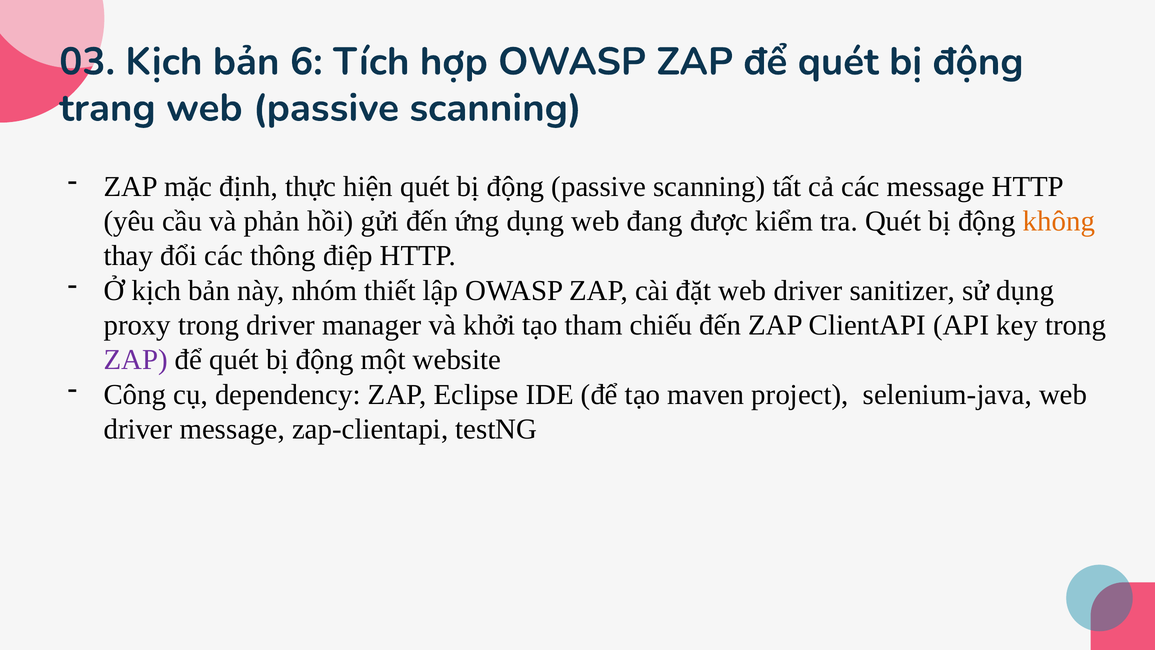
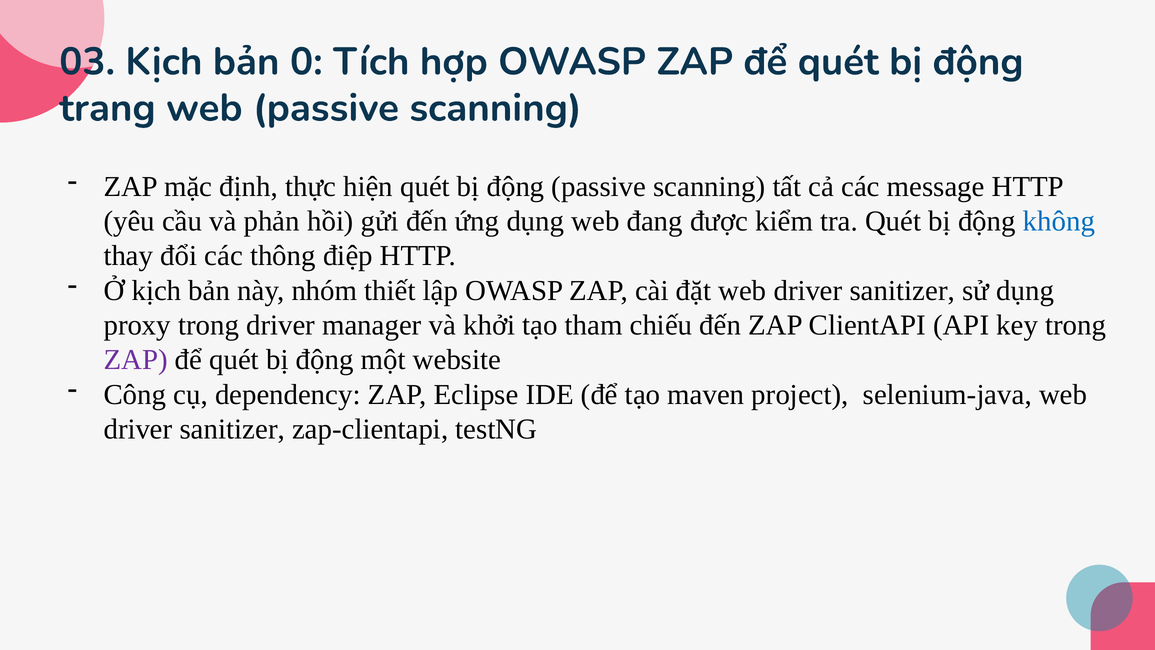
6: 6 -> 0
không colour: orange -> blue
message at (232, 429): message -> sanitizer
